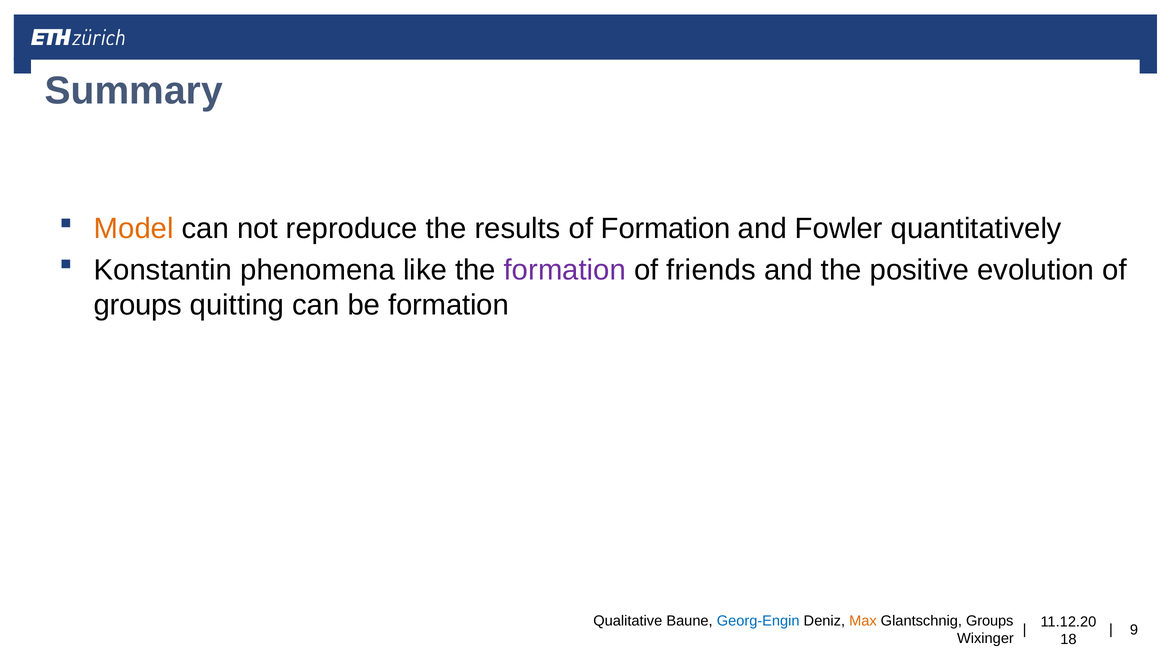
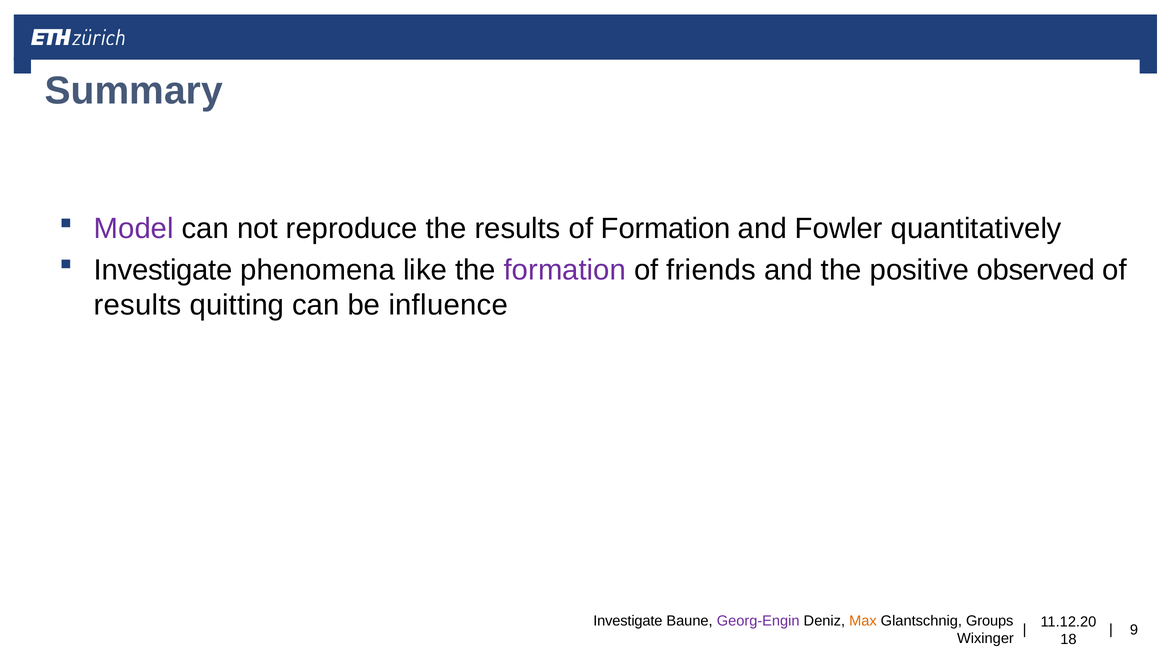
Model colour: orange -> purple
Konstantin at (163, 270): Konstantin -> Investigate
evolution: evolution -> observed
groups at (138, 305): groups -> results
be formation: formation -> influence
Qualitative at (628, 621): Qualitative -> Investigate
Georg-Engin colour: blue -> purple
